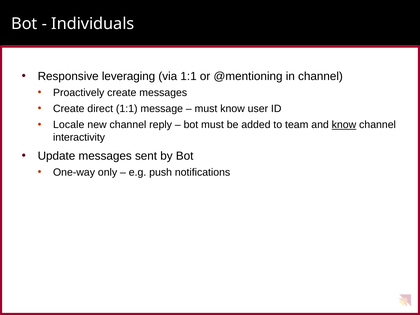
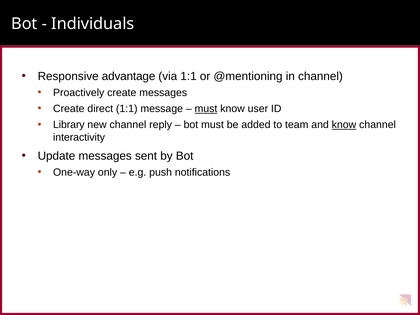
leveraging: leveraging -> advantage
must at (206, 109) underline: none -> present
Locale: Locale -> Library
